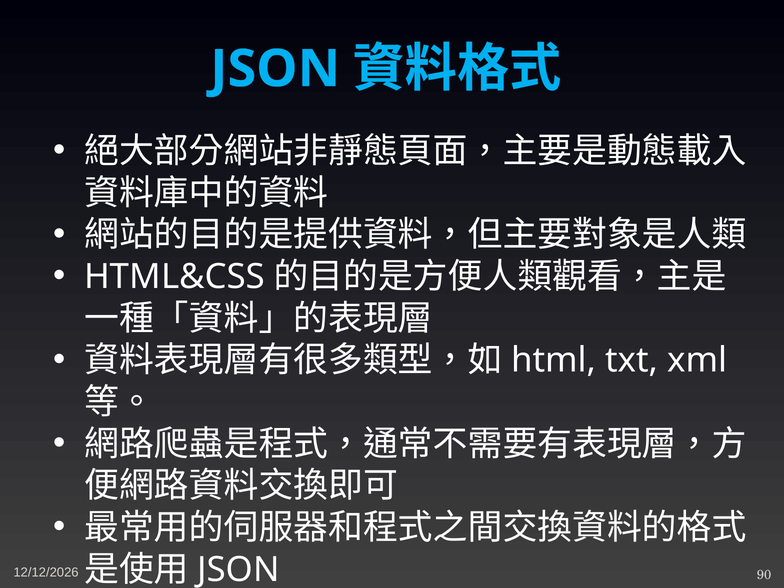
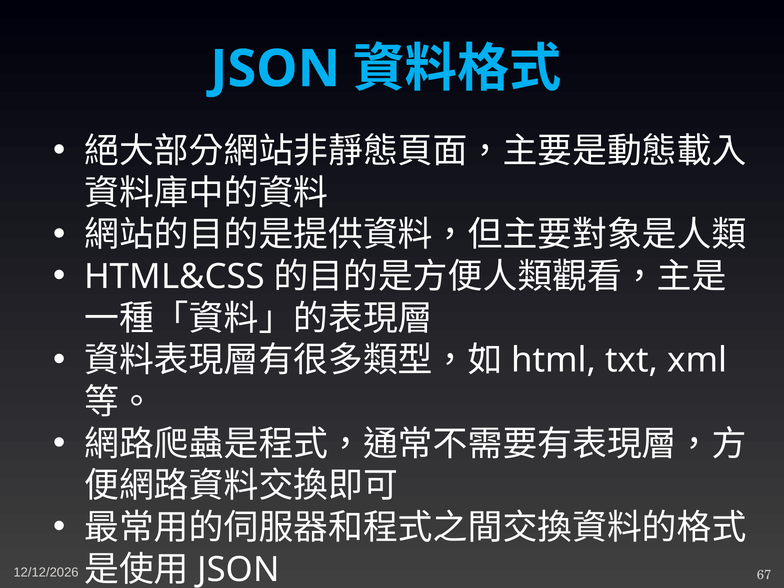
90: 90 -> 67
